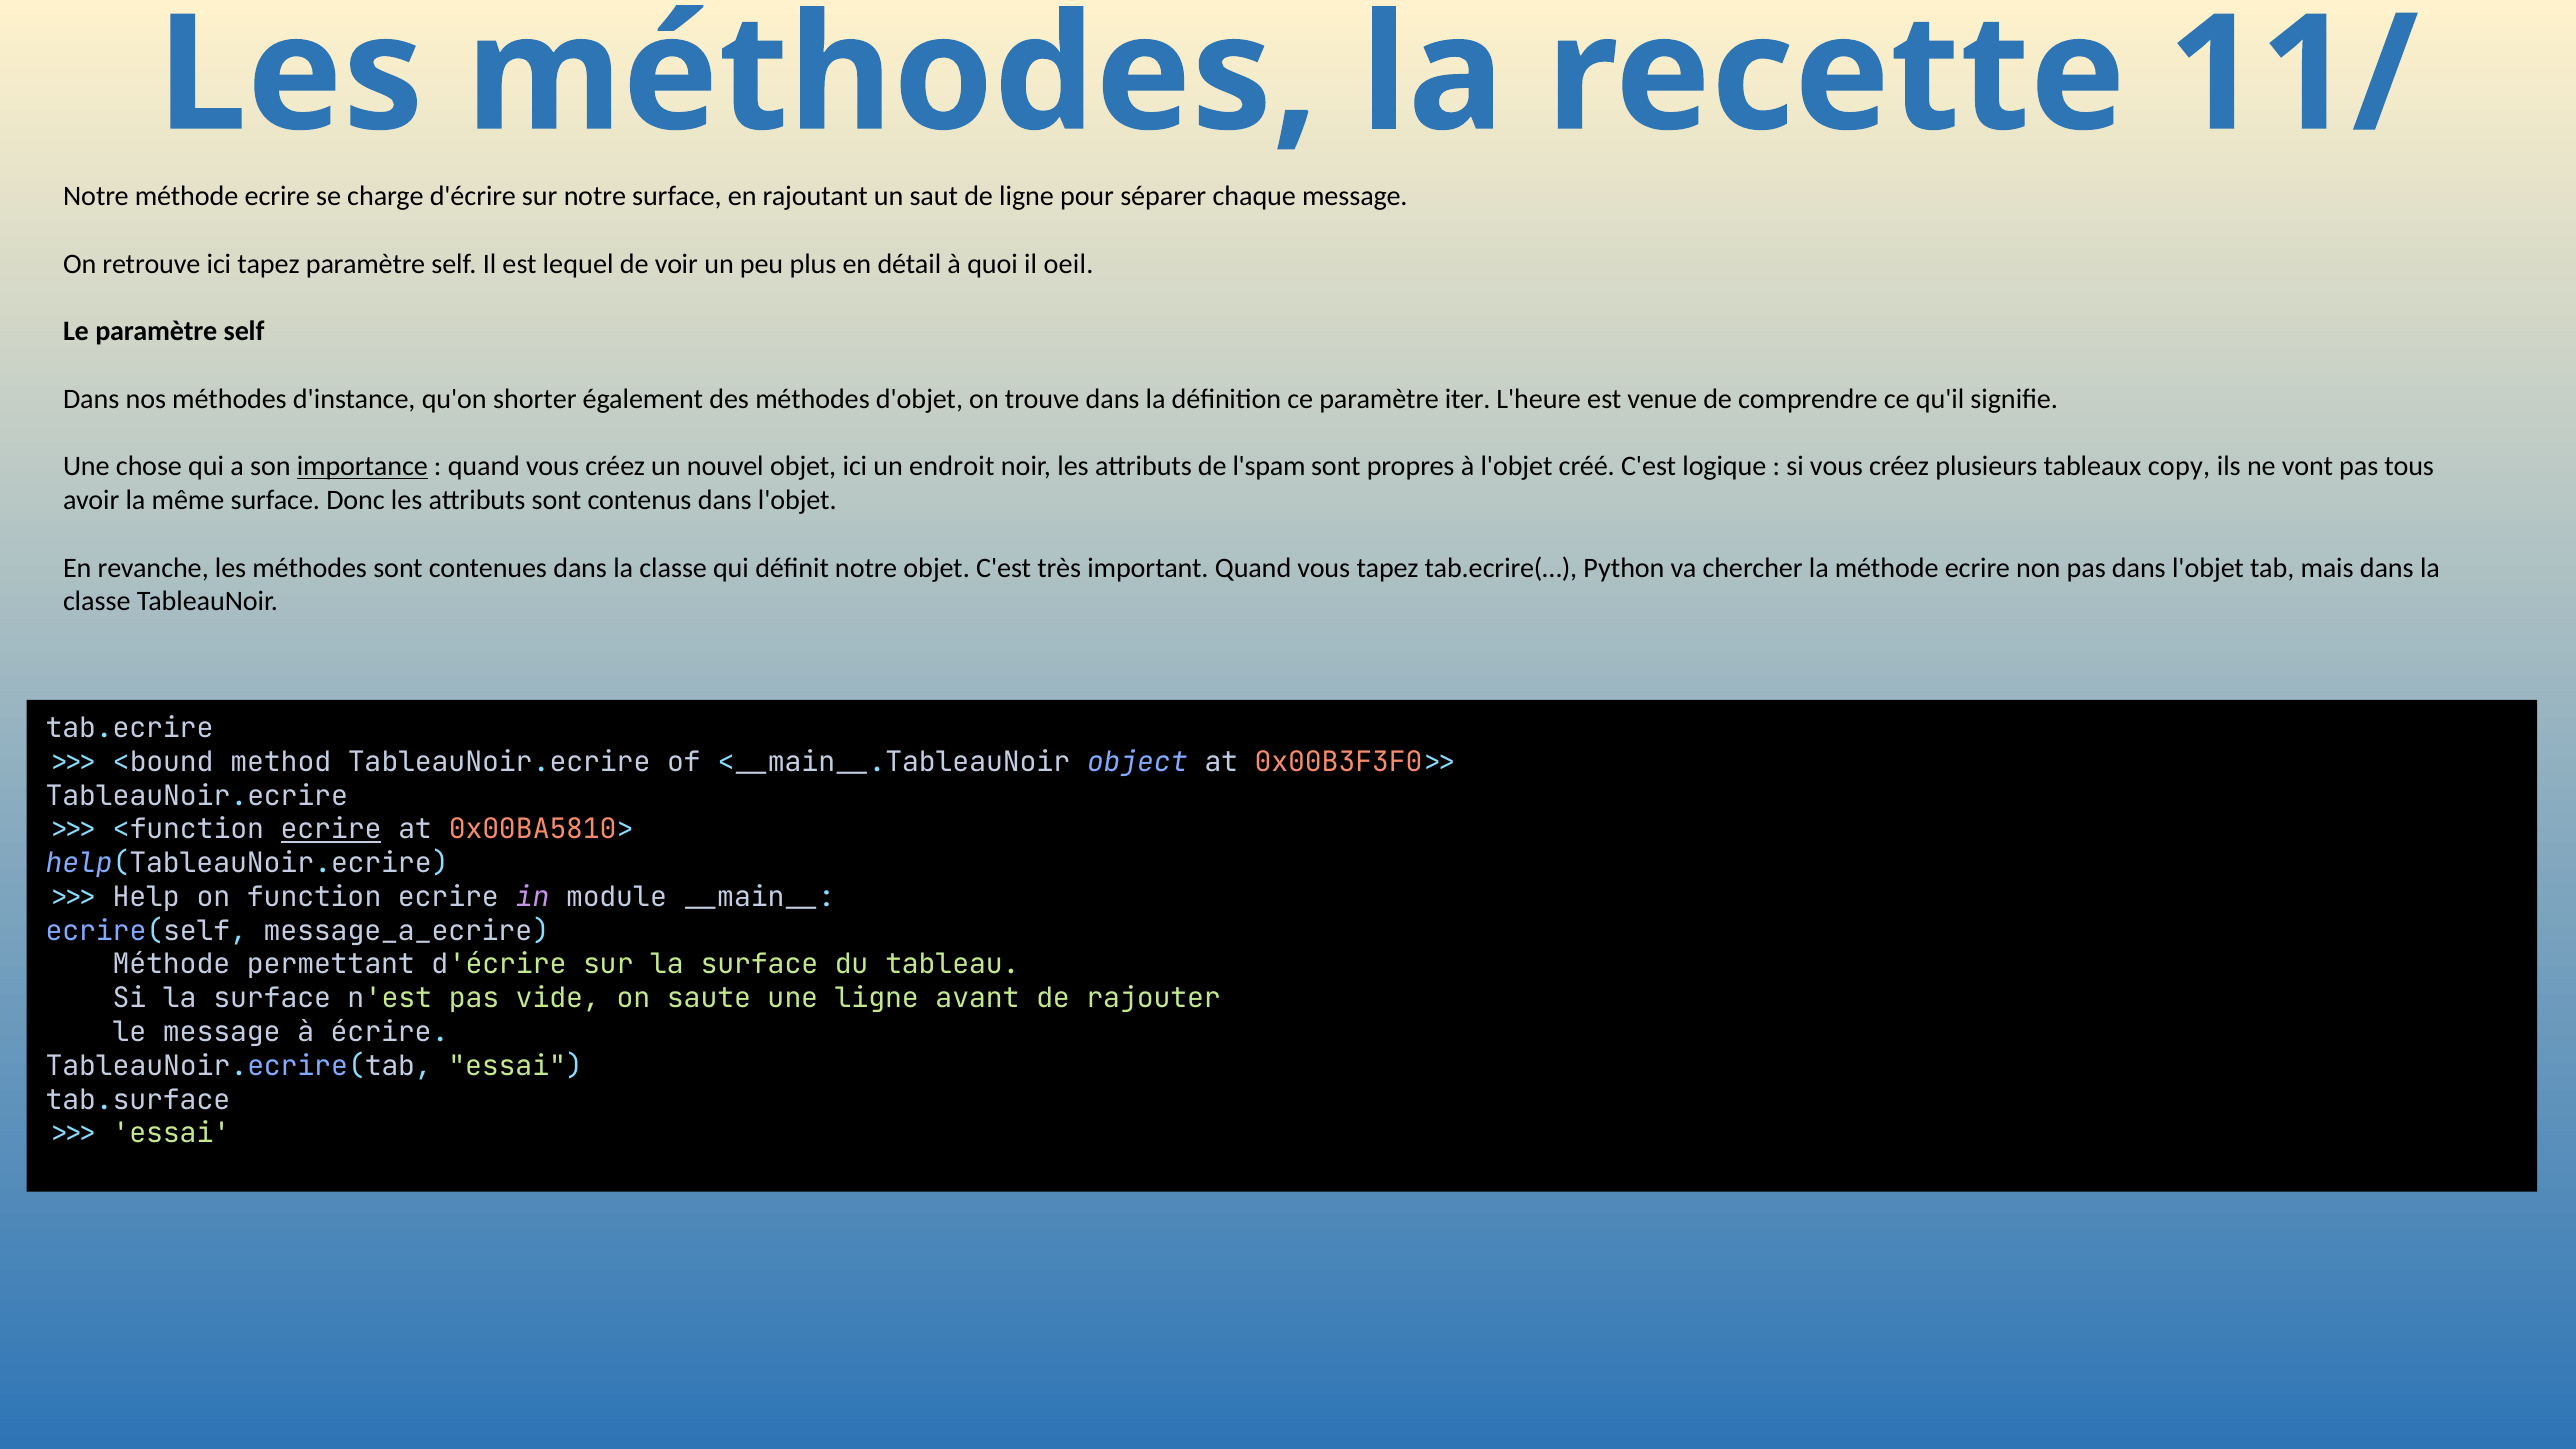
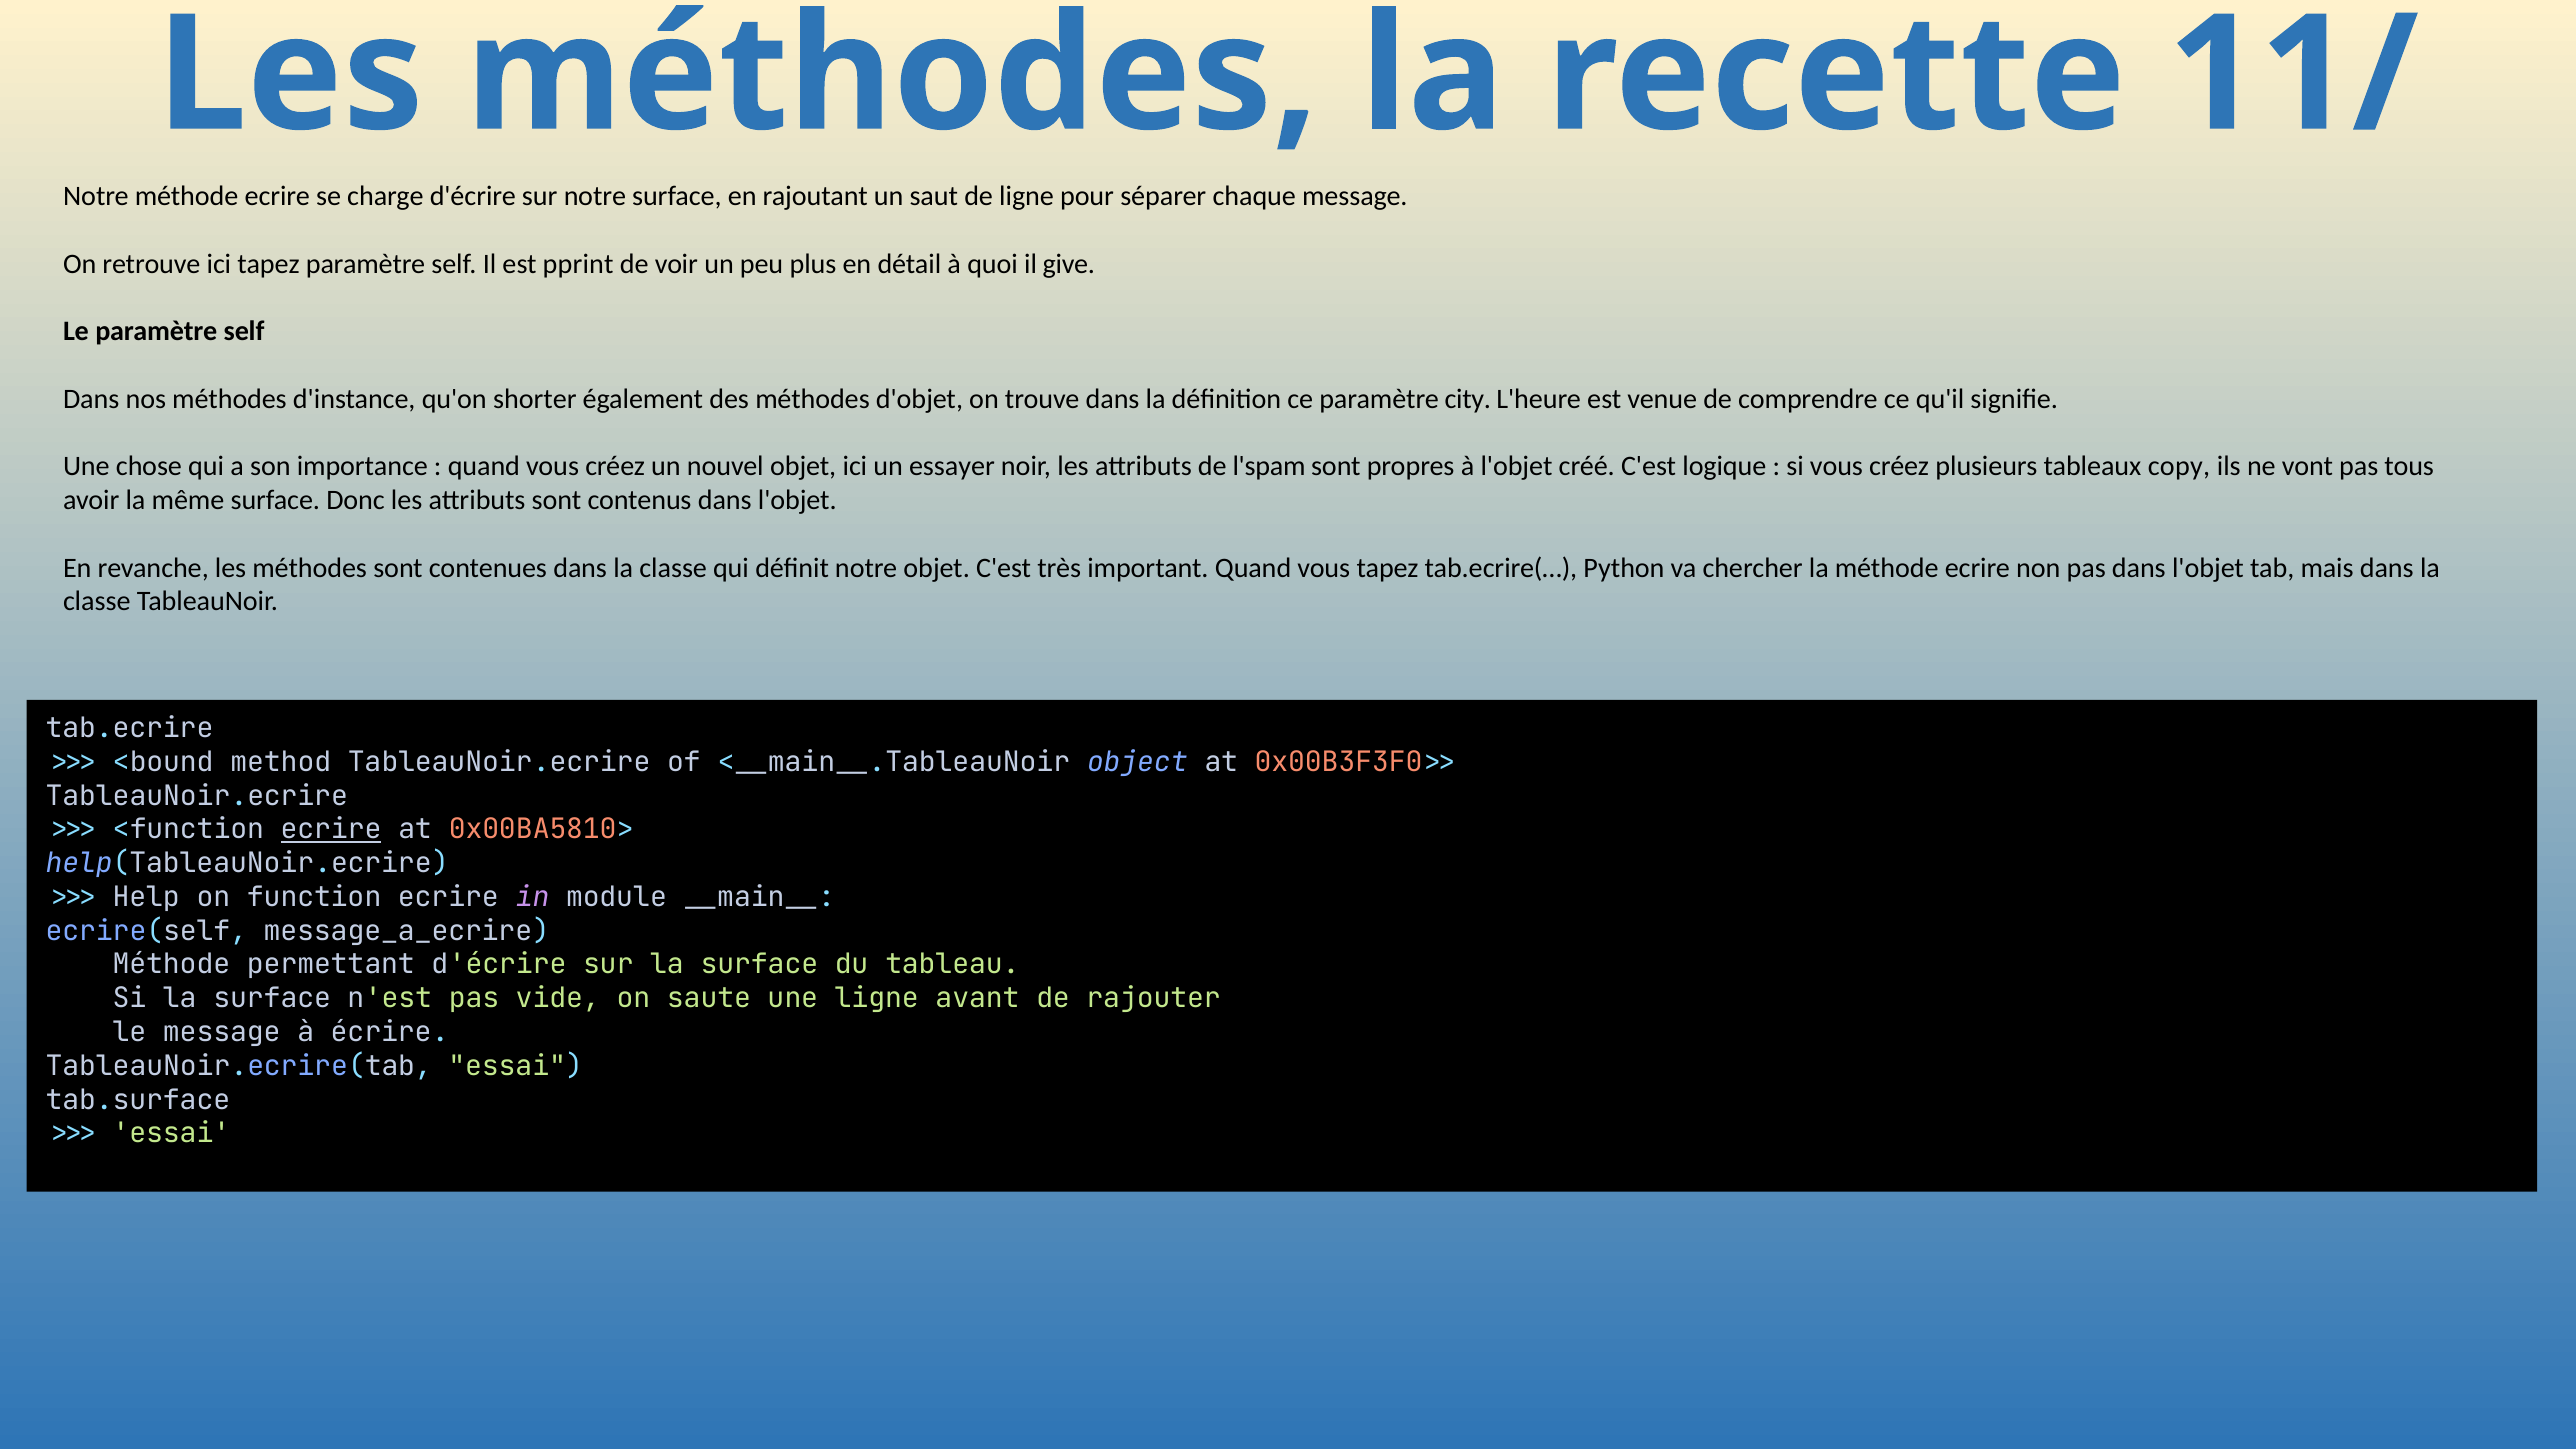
lequel: lequel -> pprint
oeil: oeil -> give
iter: iter -> city
importance underline: present -> none
endroit: endroit -> essayer
